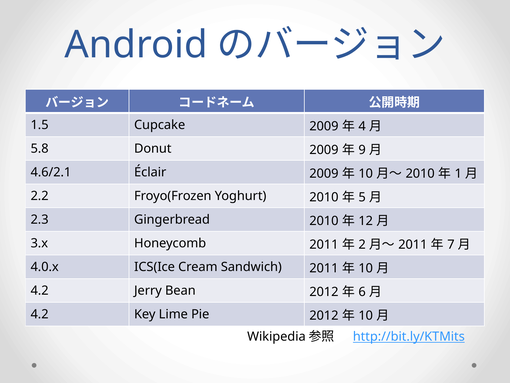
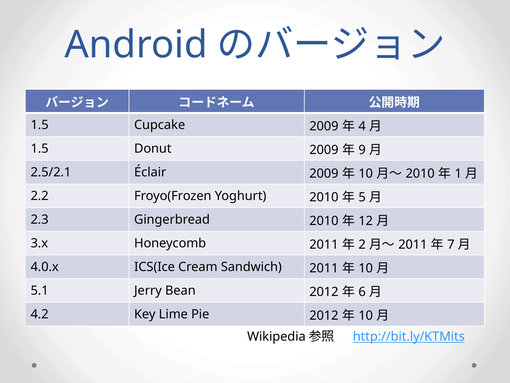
5.8 at (40, 148): 5.8 -> 1.5
4.6/2.1: 4.6/2.1 -> 2.5/2.1
4.2 at (40, 290): 4.2 -> 5.1
